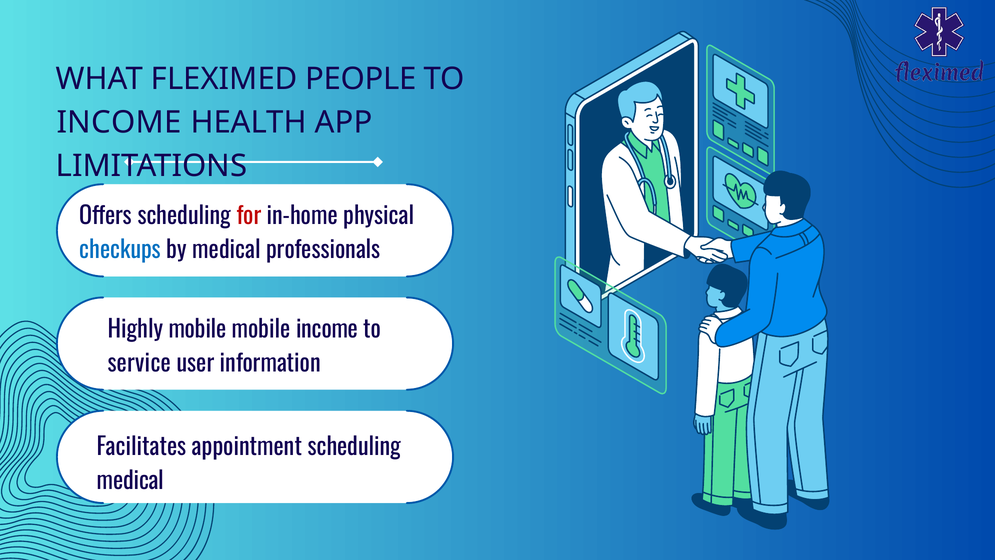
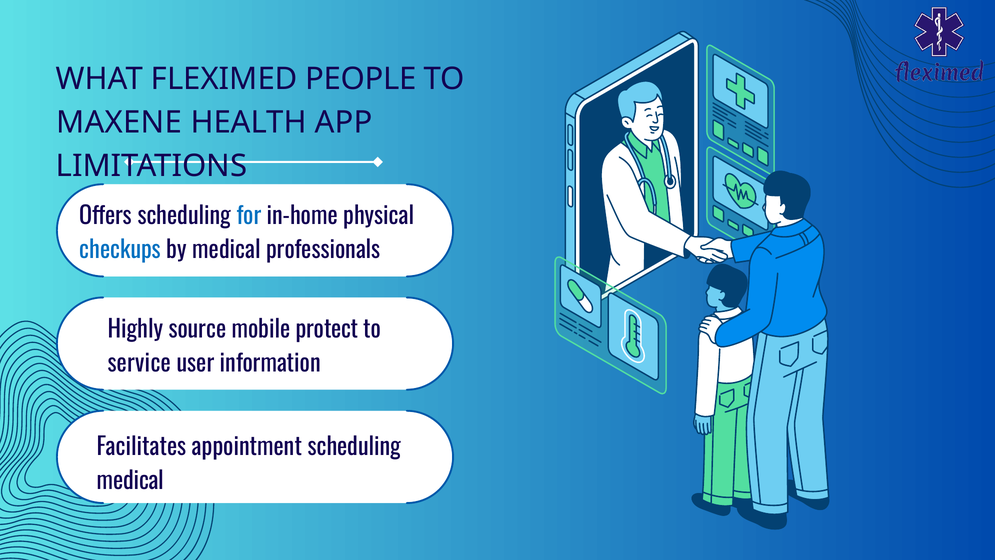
INCOME at (119, 122): INCOME -> MAXENE
for colour: red -> blue
Highly mobile: mobile -> source
mobile income: income -> protect
